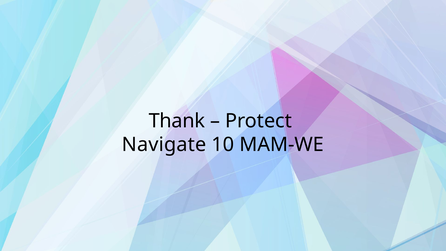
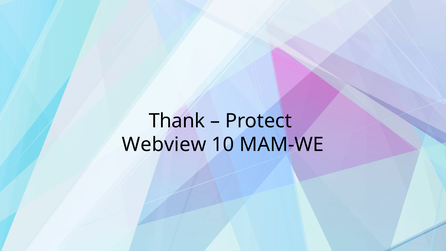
Navigate: Navigate -> Webview
